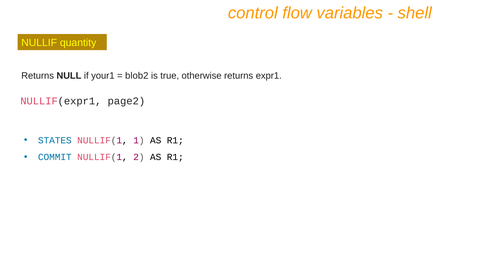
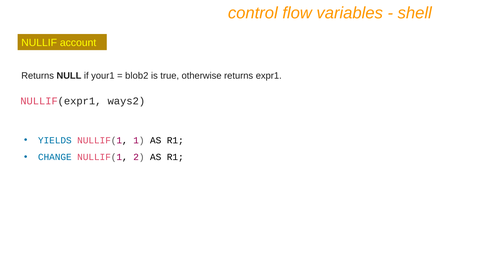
quantity: quantity -> account
page2: page2 -> ways2
STATES: STATES -> YIELDS
COMMIT: COMMIT -> CHANGE
